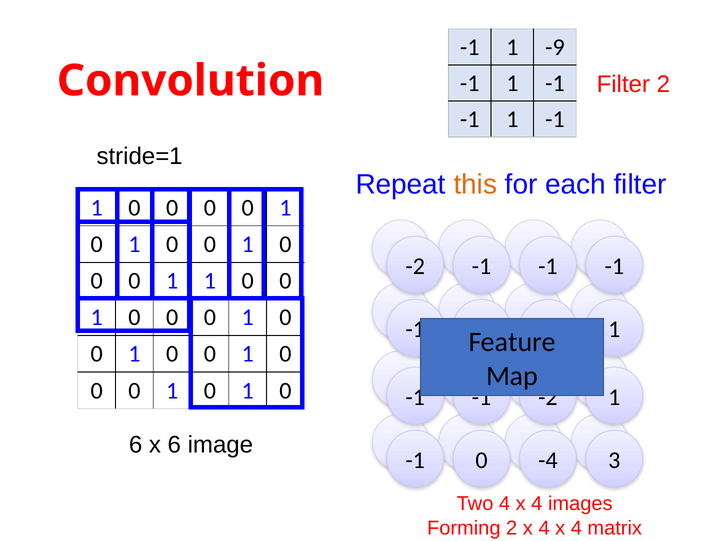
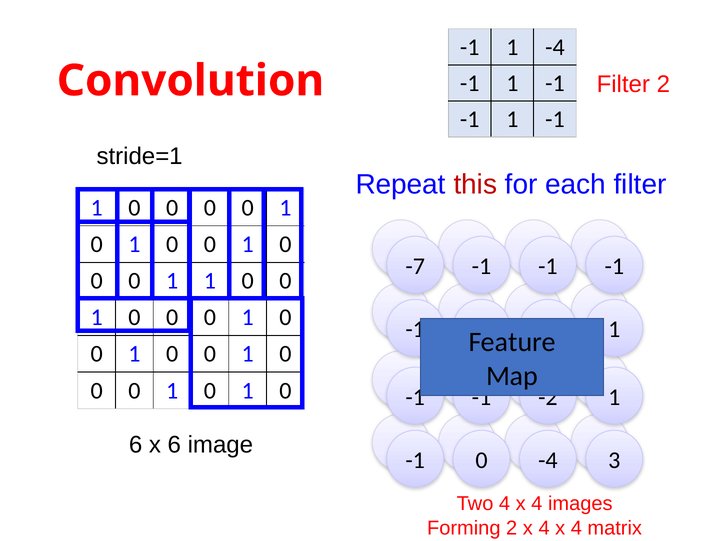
1 -9: -9 -> -4
this colour: orange -> red
-2 at (415, 266): -2 -> -7
